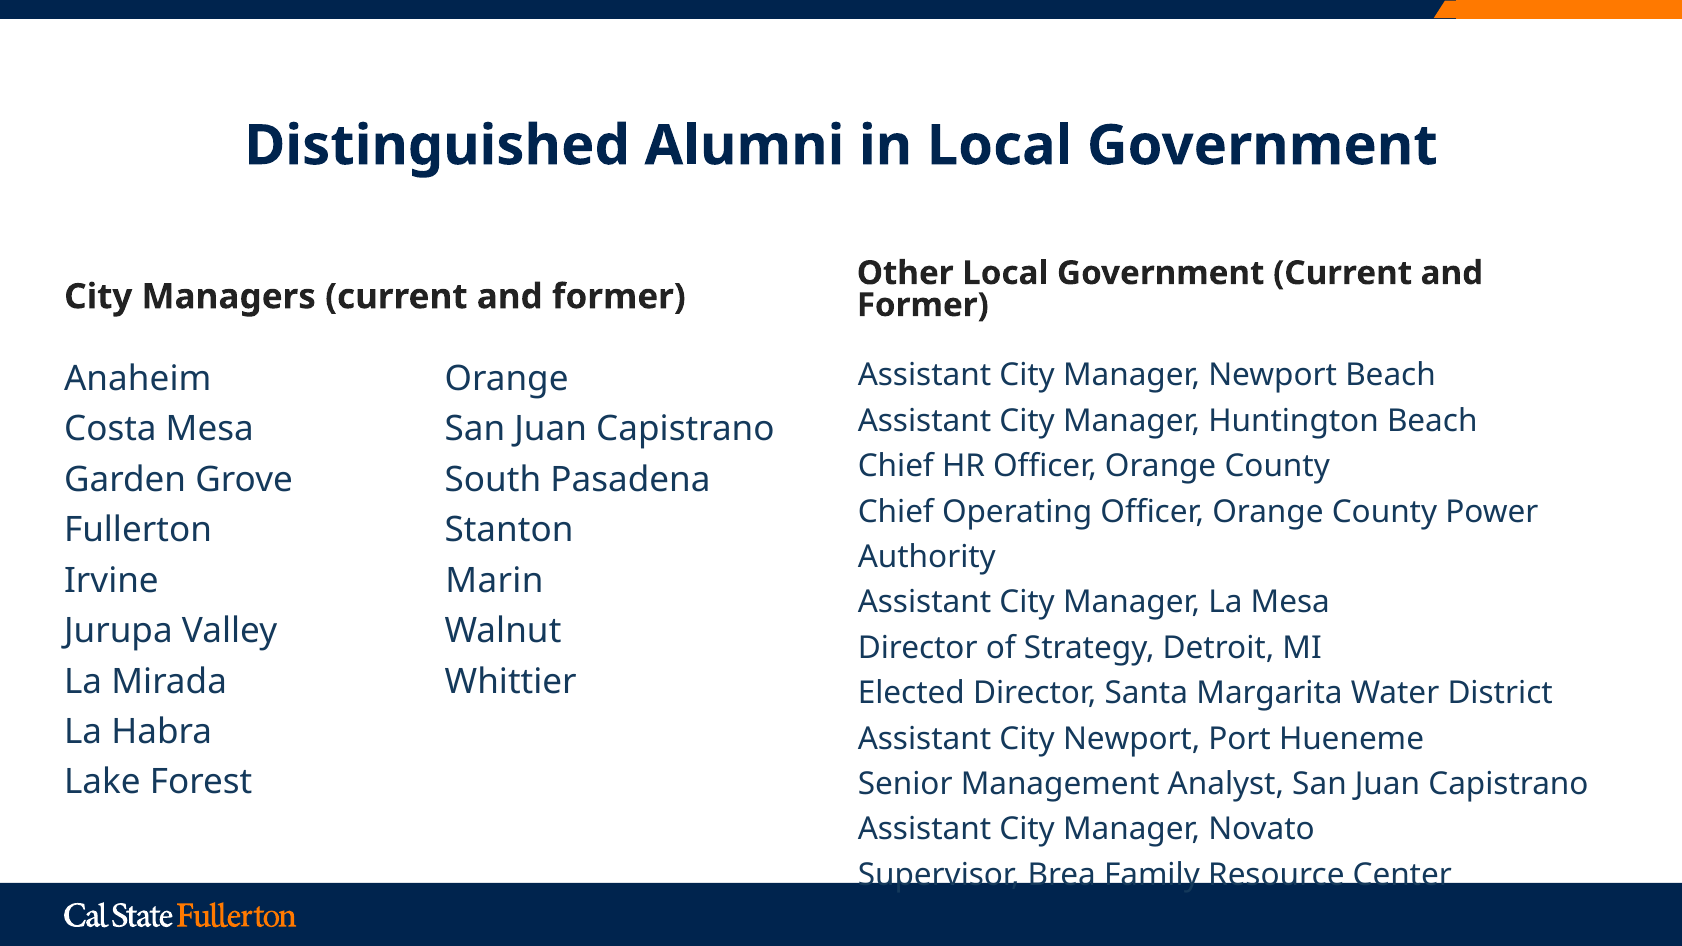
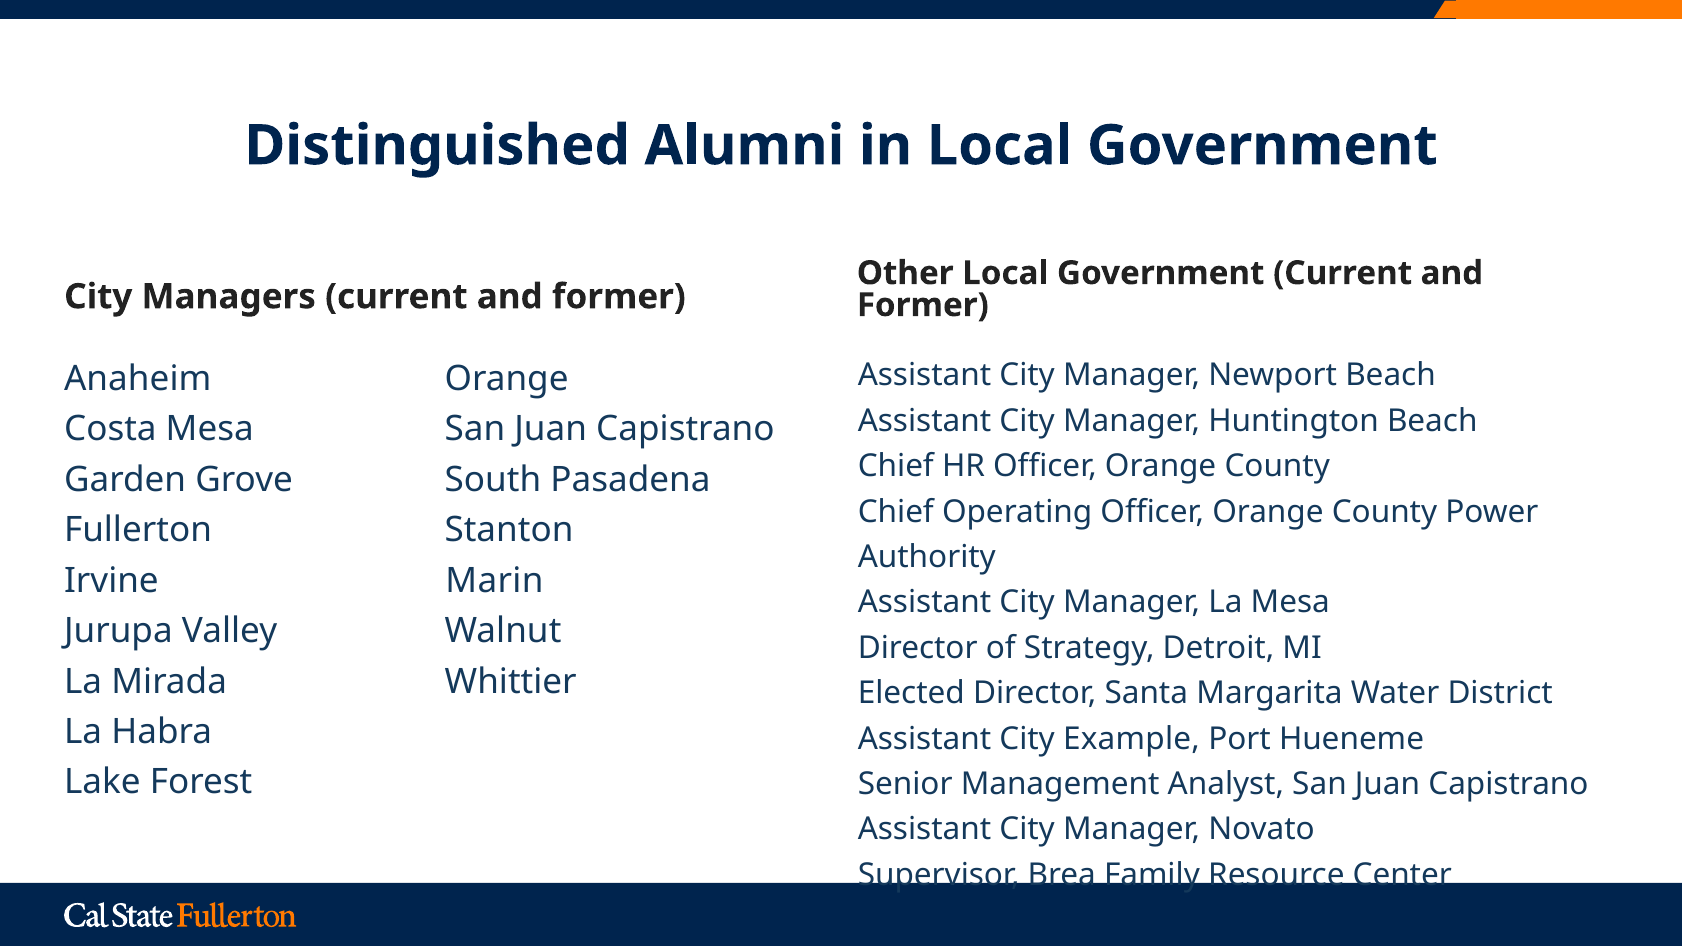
City Newport: Newport -> Example
